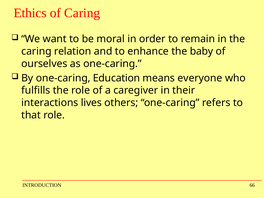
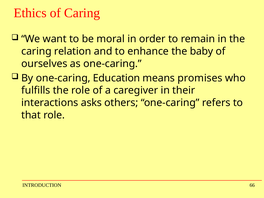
everyone: everyone -> promises
lives: lives -> asks
